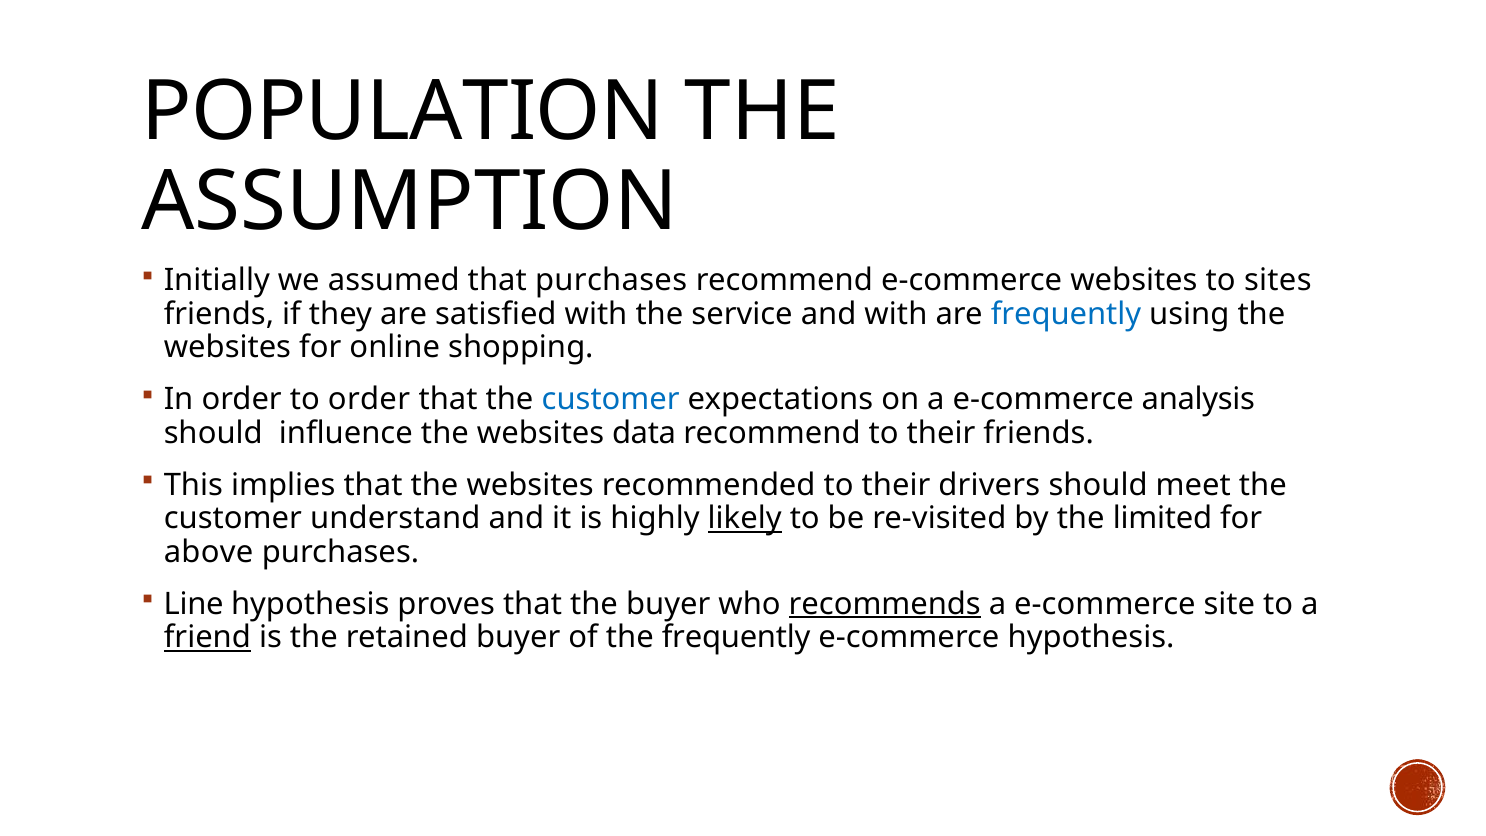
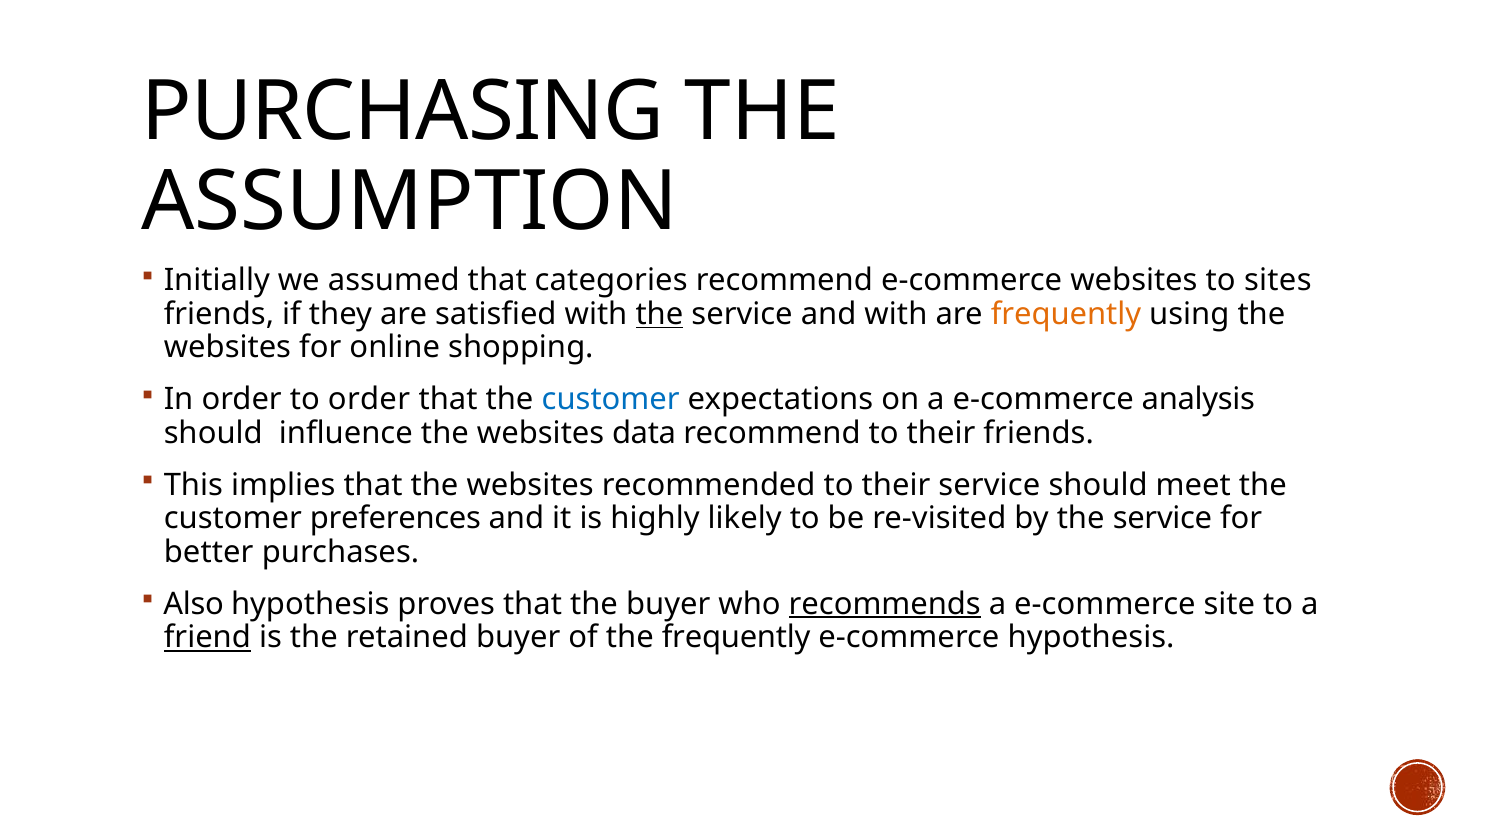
POPULATION: POPULATION -> PURCHASING
that purchases: purchases -> categories
the at (659, 314) underline: none -> present
frequently at (1066, 314) colour: blue -> orange
their drivers: drivers -> service
understand: understand -> preferences
likely underline: present -> none
by the limited: limited -> service
above: above -> better
Line: Line -> Also
